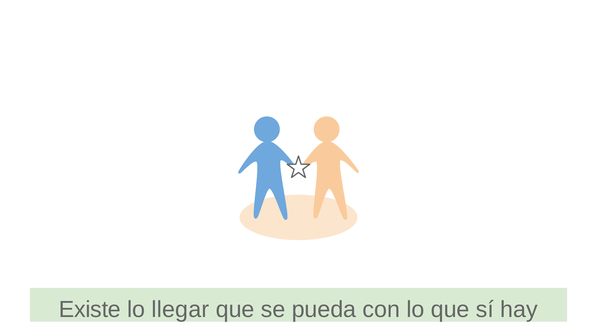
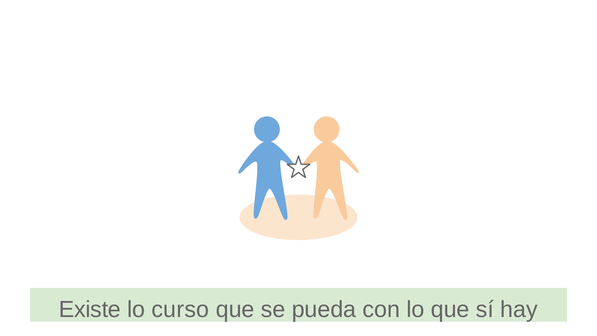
llegar: llegar -> curso
